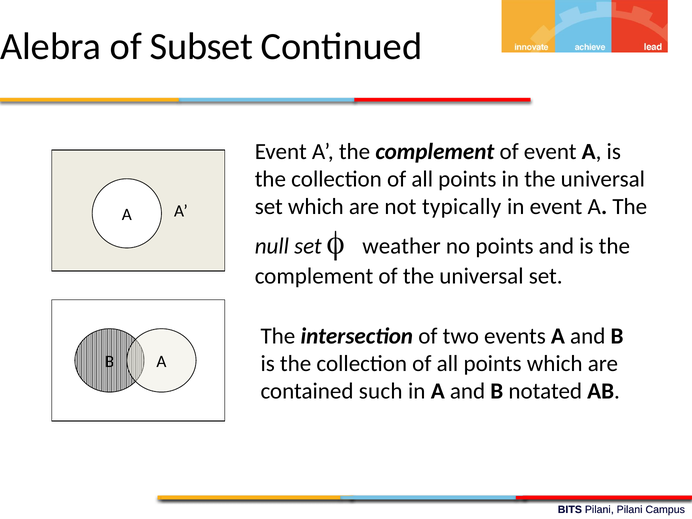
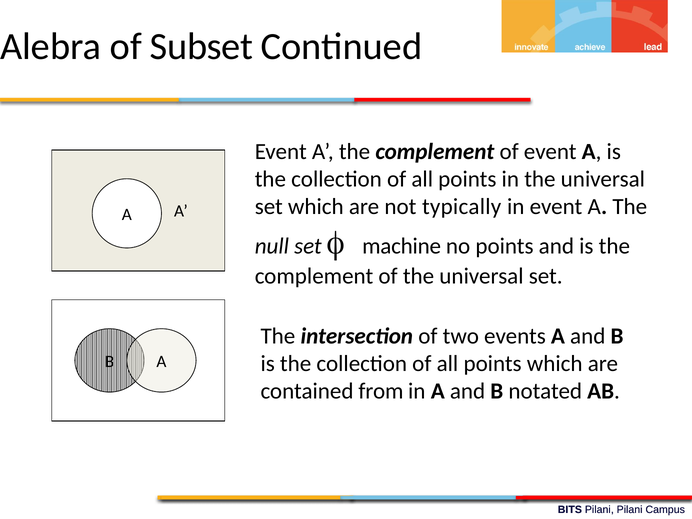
weather: weather -> machine
such: such -> from
